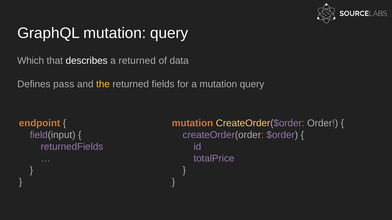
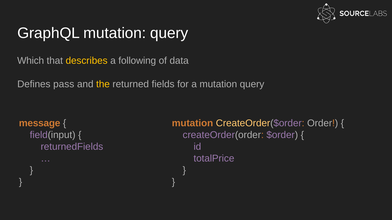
describes colour: white -> yellow
a returned: returned -> following
endpoint: endpoint -> message
